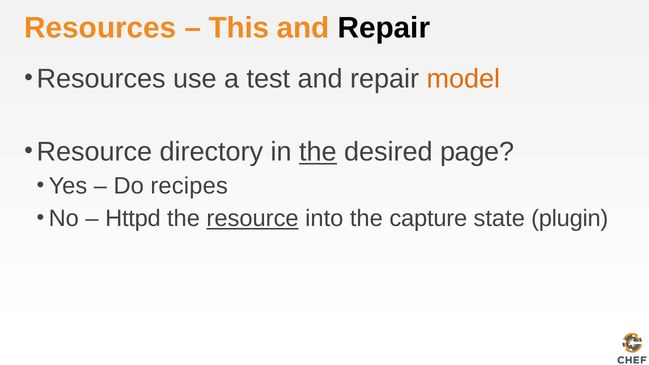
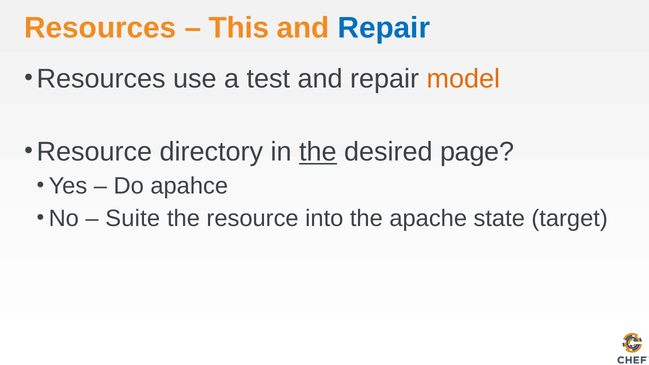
Repair at (384, 28) colour: black -> blue
recipes: recipes -> apahce
Httpd: Httpd -> Suite
resource at (253, 219) underline: present -> none
capture: capture -> apache
plugin: plugin -> target
